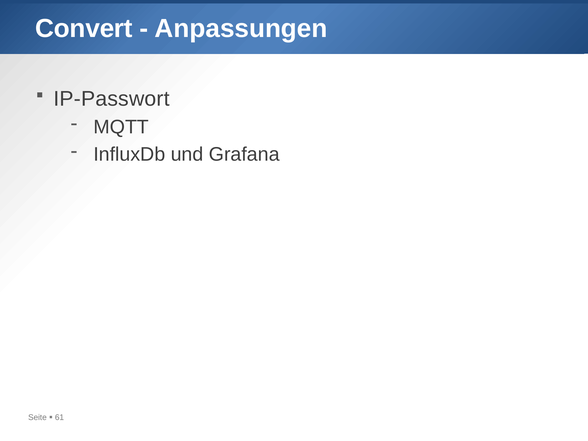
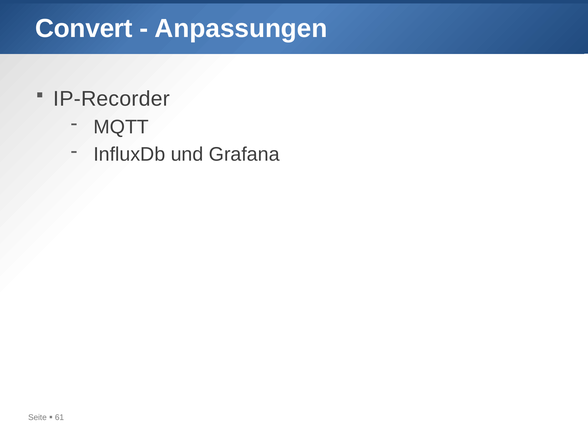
IP-Passwort: IP-Passwort -> IP-Recorder
